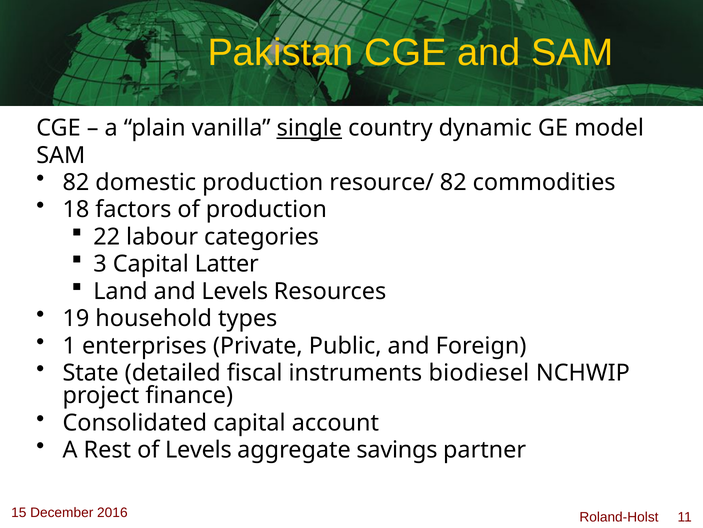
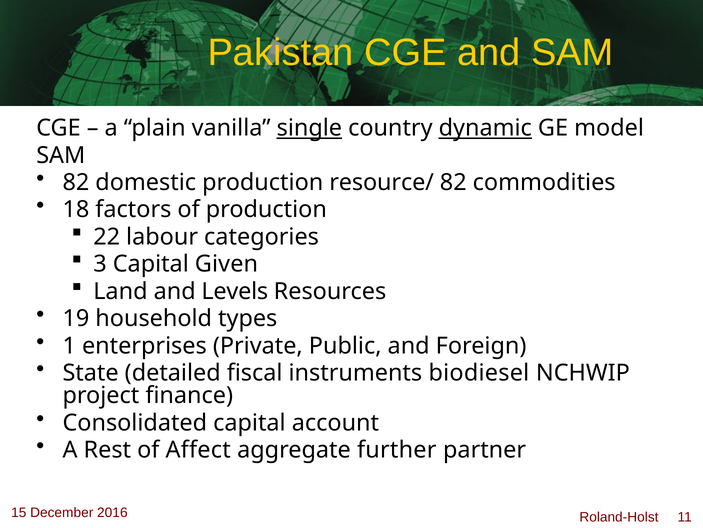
dynamic underline: none -> present
Latter: Latter -> Given
of Levels: Levels -> Affect
savings: savings -> further
